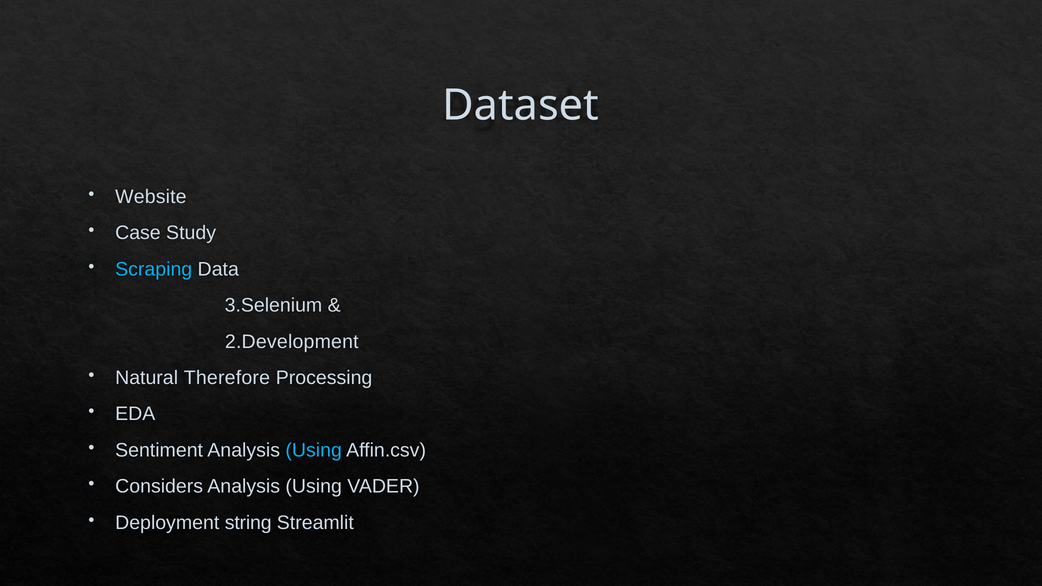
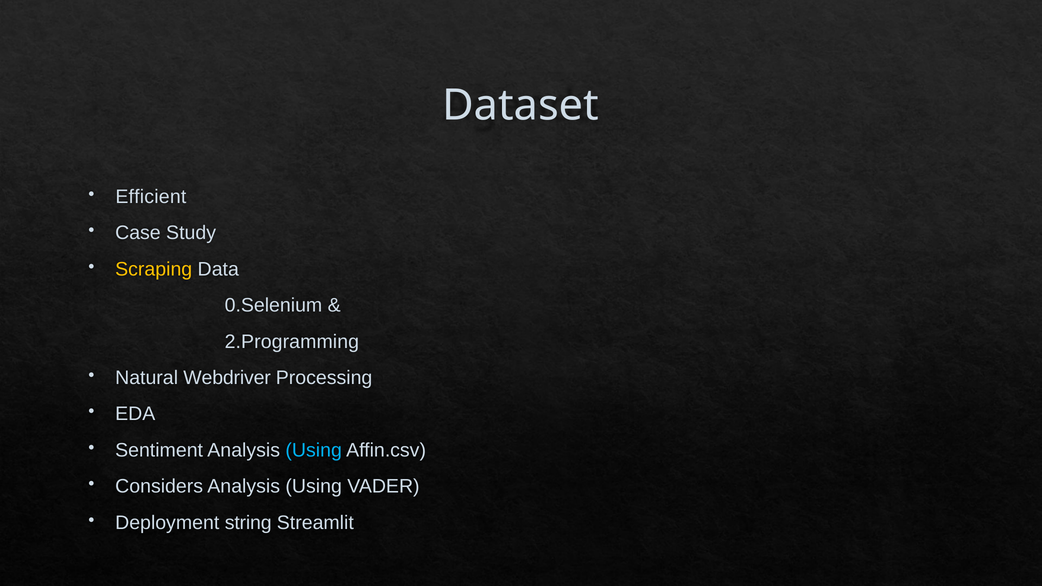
Website: Website -> Efficient
Scraping colour: light blue -> yellow
3.Selenium: 3.Selenium -> 0.Selenium
2.Development: 2.Development -> 2.Programming
Therefore: Therefore -> Webdriver
